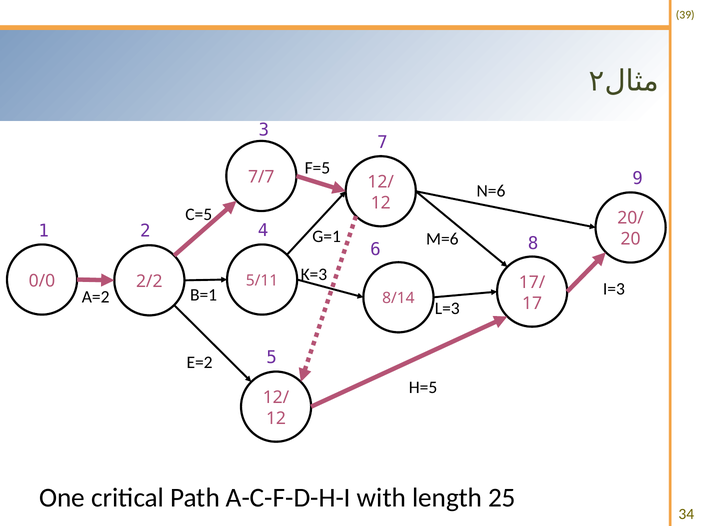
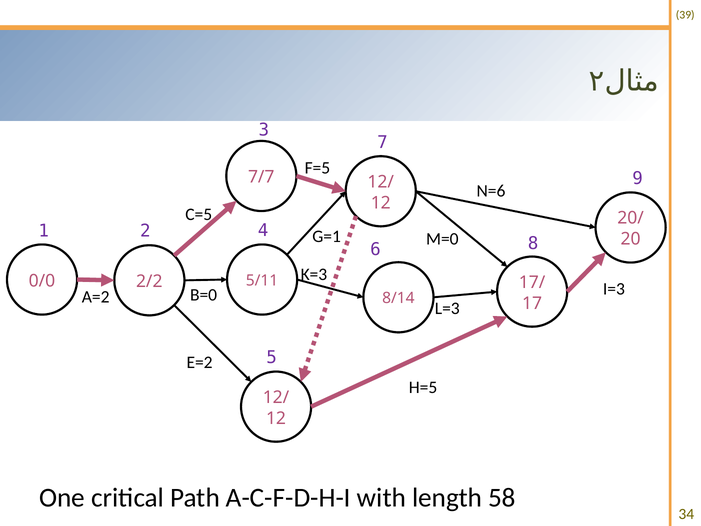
M=6: M=6 -> M=0
B=1: B=1 -> B=0
25: 25 -> 58
